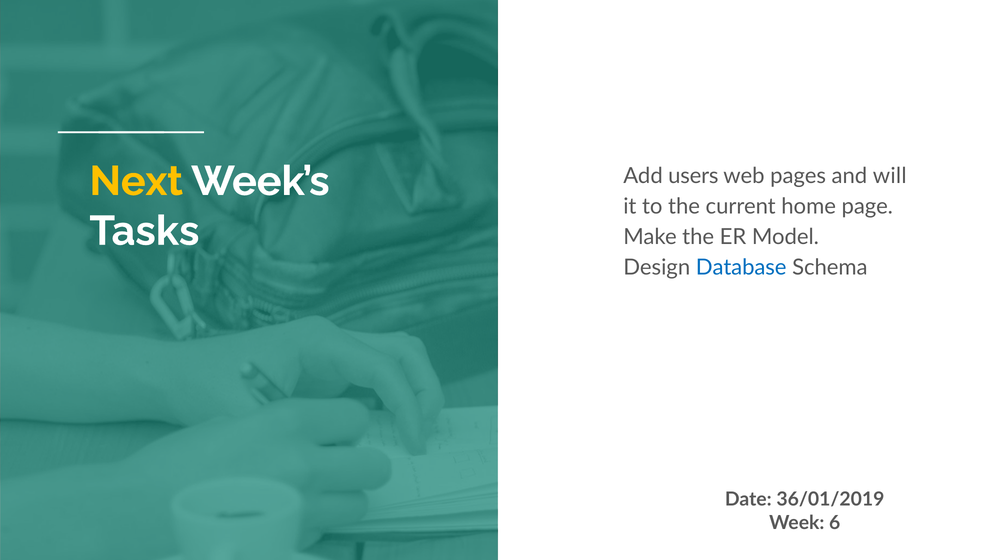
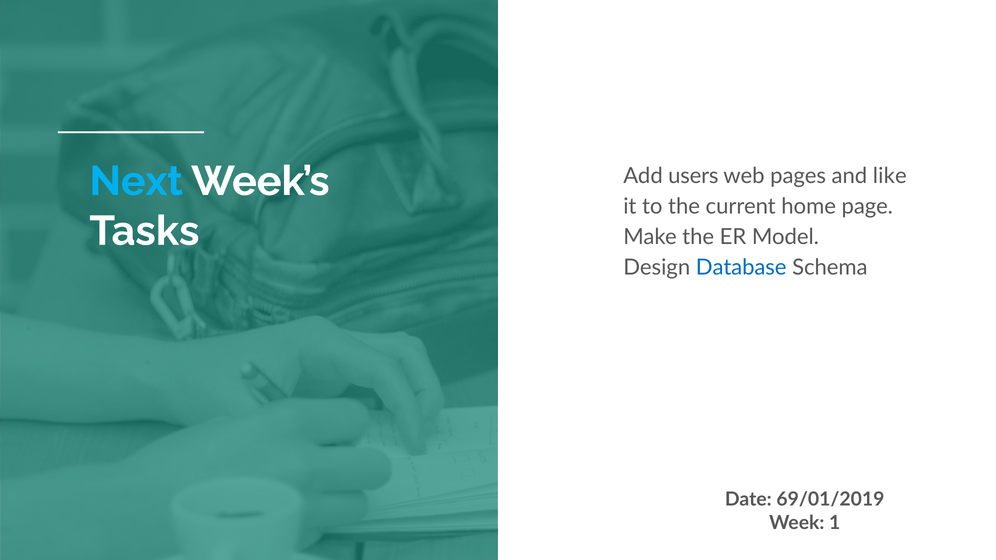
Next colour: yellow -> light blue
will: will -> like
36/01/2019: 36/01/2019 -> 69/01/2019
6: 6 -> 1
